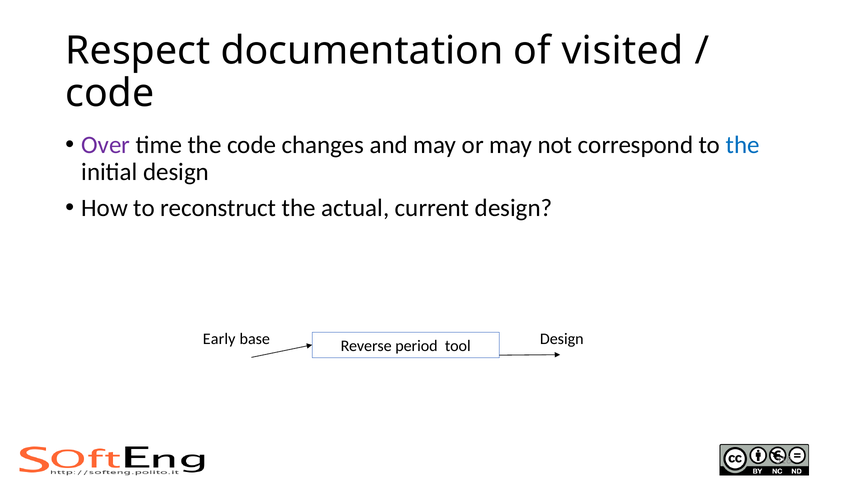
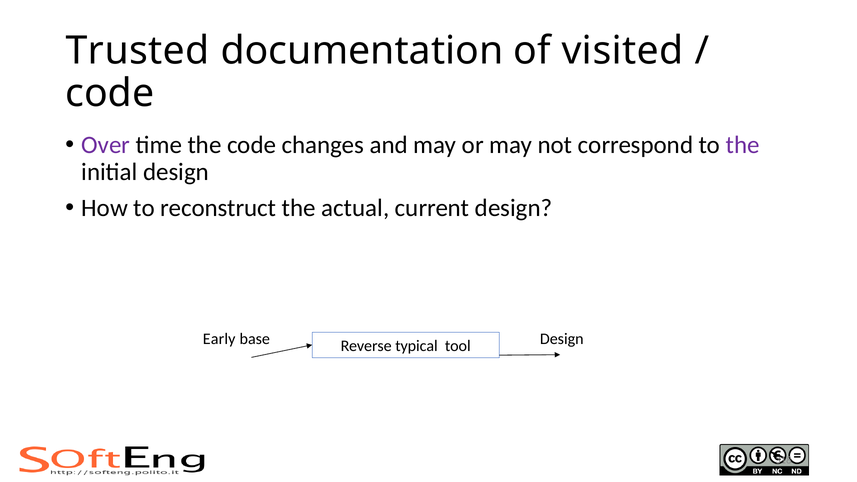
Respect: Respect -> Trusted
the at (743, 145) colour: blue -> purple
period: period -> typical
